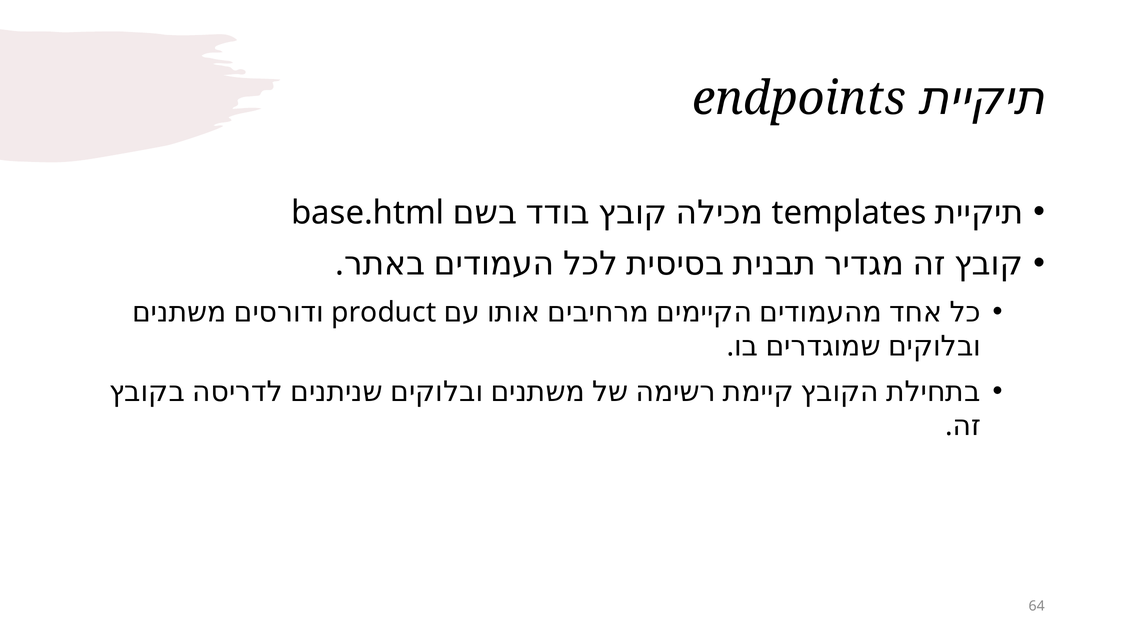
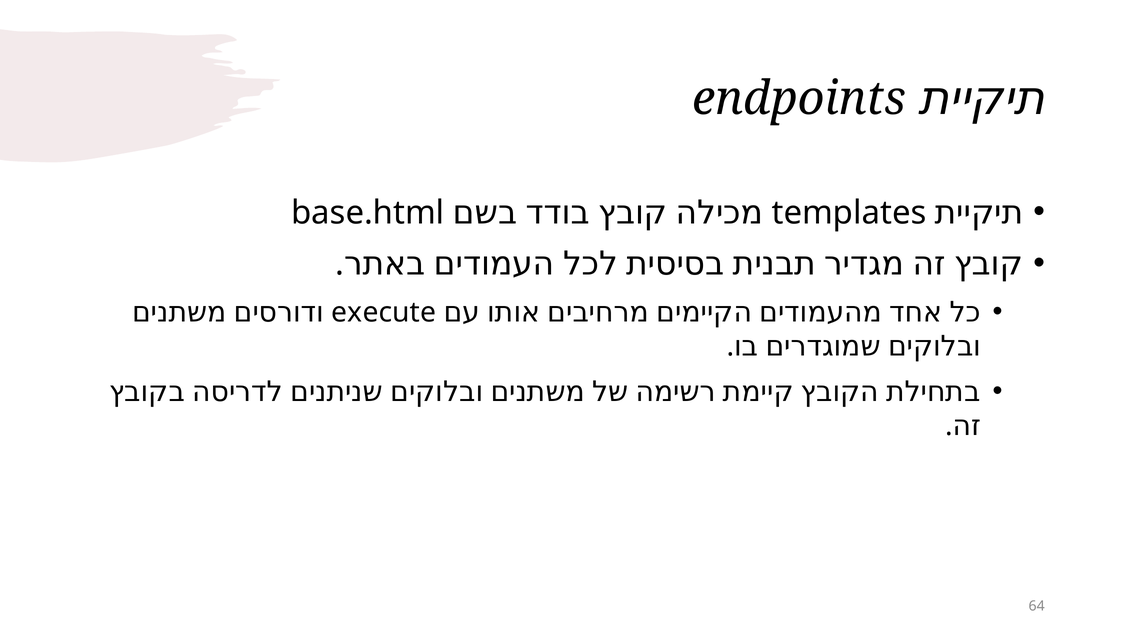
product: product -> execute
